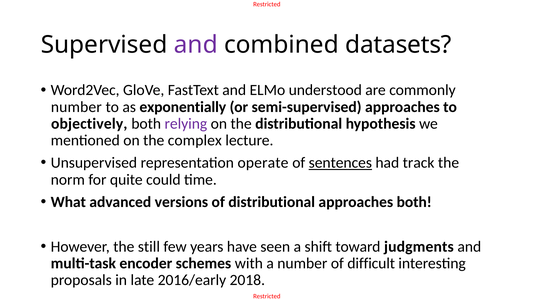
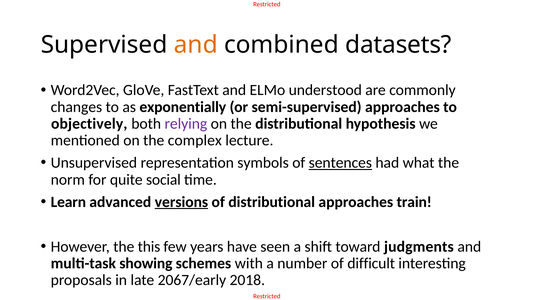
and at (196, 45) colour: purple -> orange
number at (76, 107): number -> changes
operate: operate -> symbols
track: track -> what
could: could -> social
What: What -> Learn
versions underline: none -> present
approaches both: both -> train
still: still -> this
encoder: encoder -> showing
2016/early: 2016/early -> 2067/early
